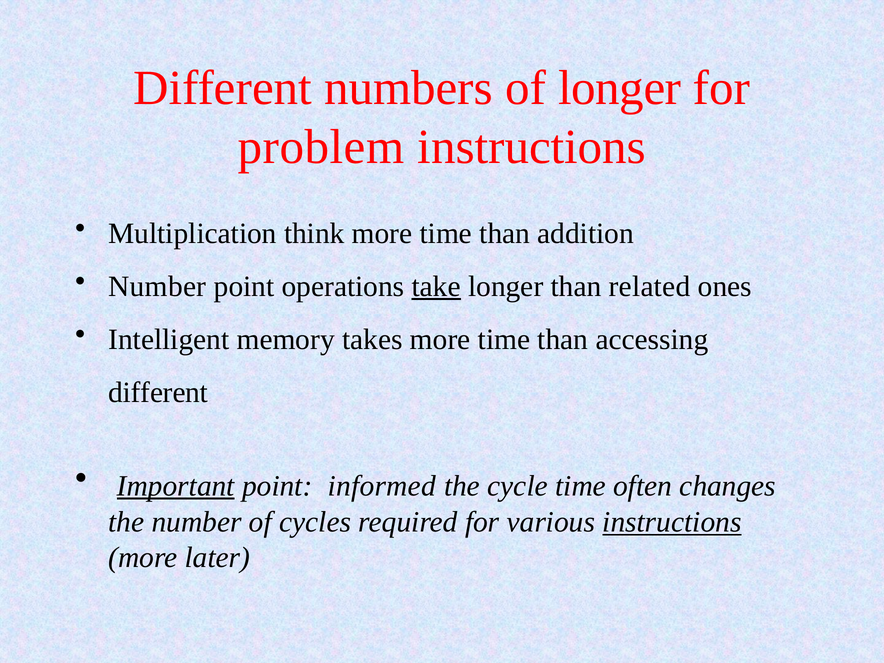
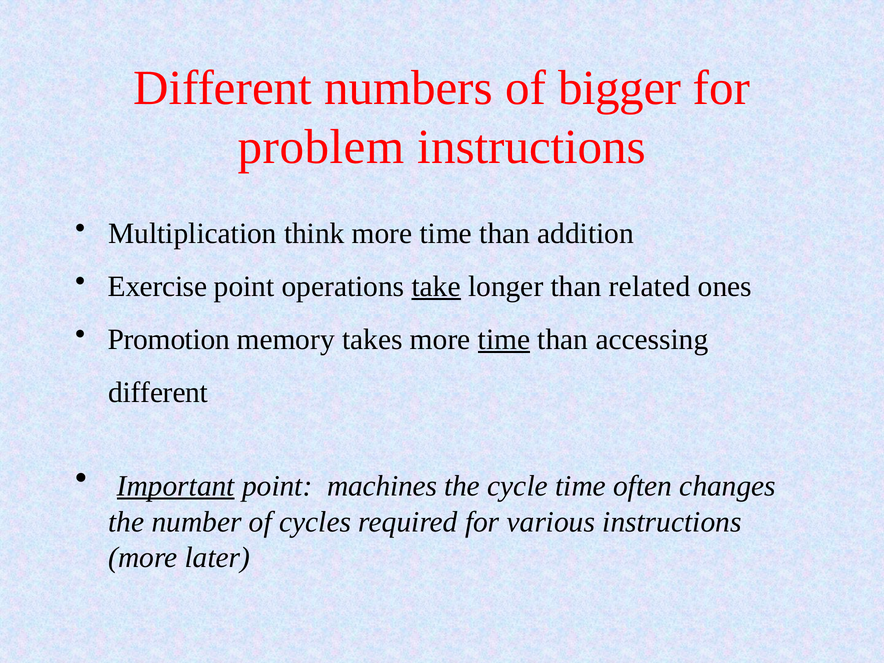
of longer: longer -> bigger
Number at (157, 286): Number -> Exercise
Intelligent: Intelligent -> Promotion
time at (504, 339) underline: none -> present
informed: informed -> machines
instructions at (672, 522) underline: present -> none
